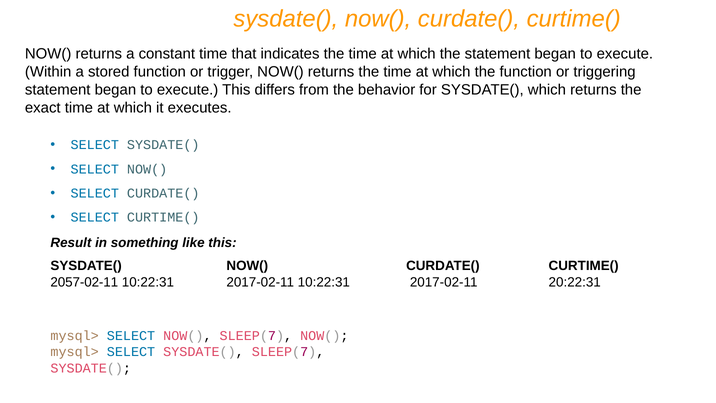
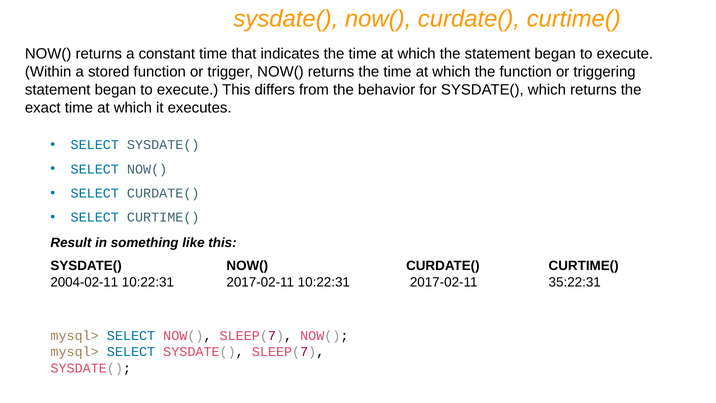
2057-02-11: 2057-02-11 -> 2004-02-11
20:22:31: 20:22:31 -> 35:22:31
